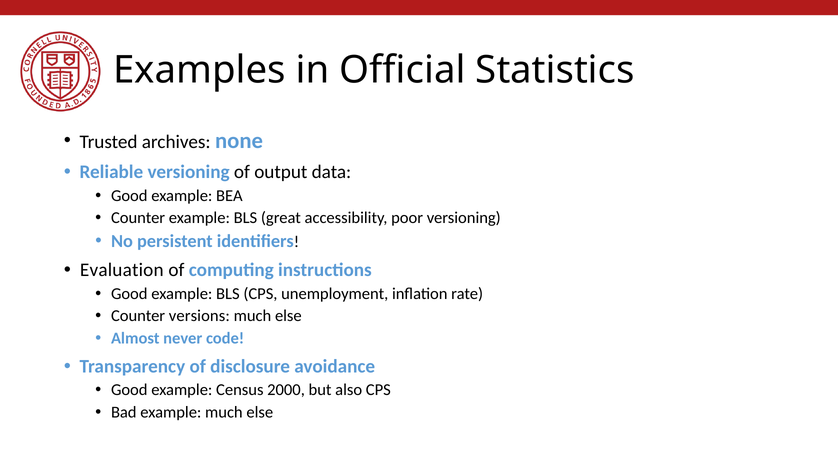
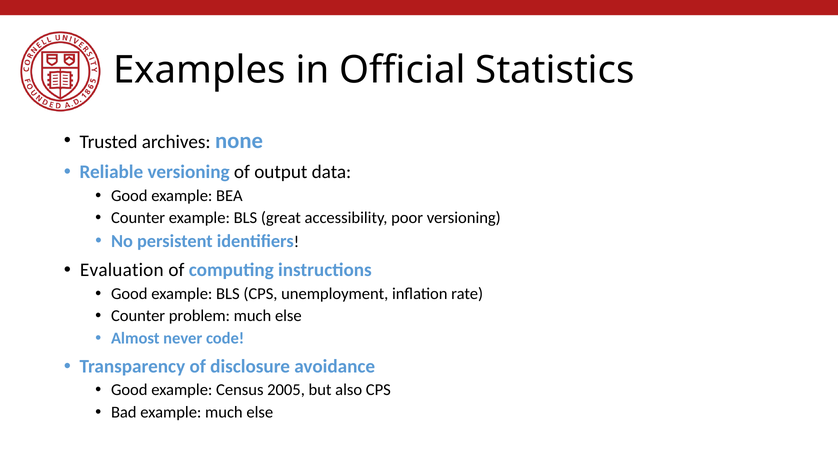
versions: versions -> problem
2000: 2000 -> 2005
